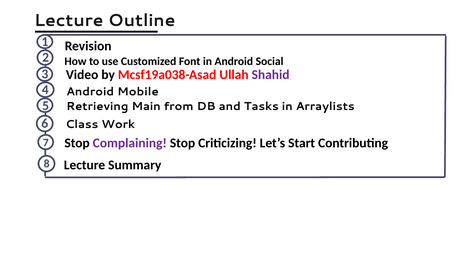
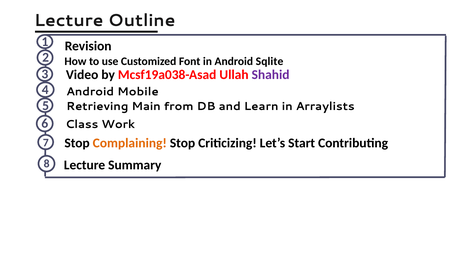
Social: Social -> Sqlite
Tasks: Tasks -> Learn
Complaining colour: purple -> orange
